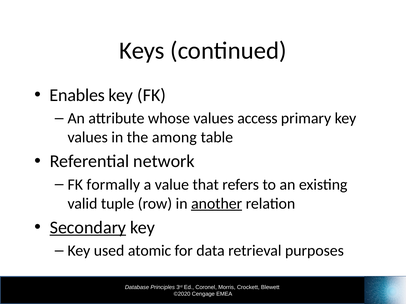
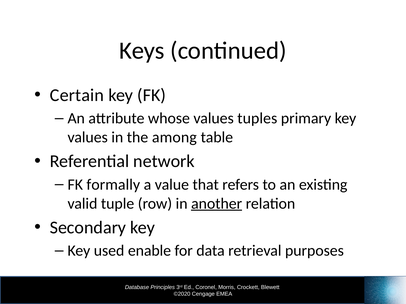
Enables: Enables -> Certain
access: access -> tuples
Secondary underline: present -> none
atomic: atomic -> enable
